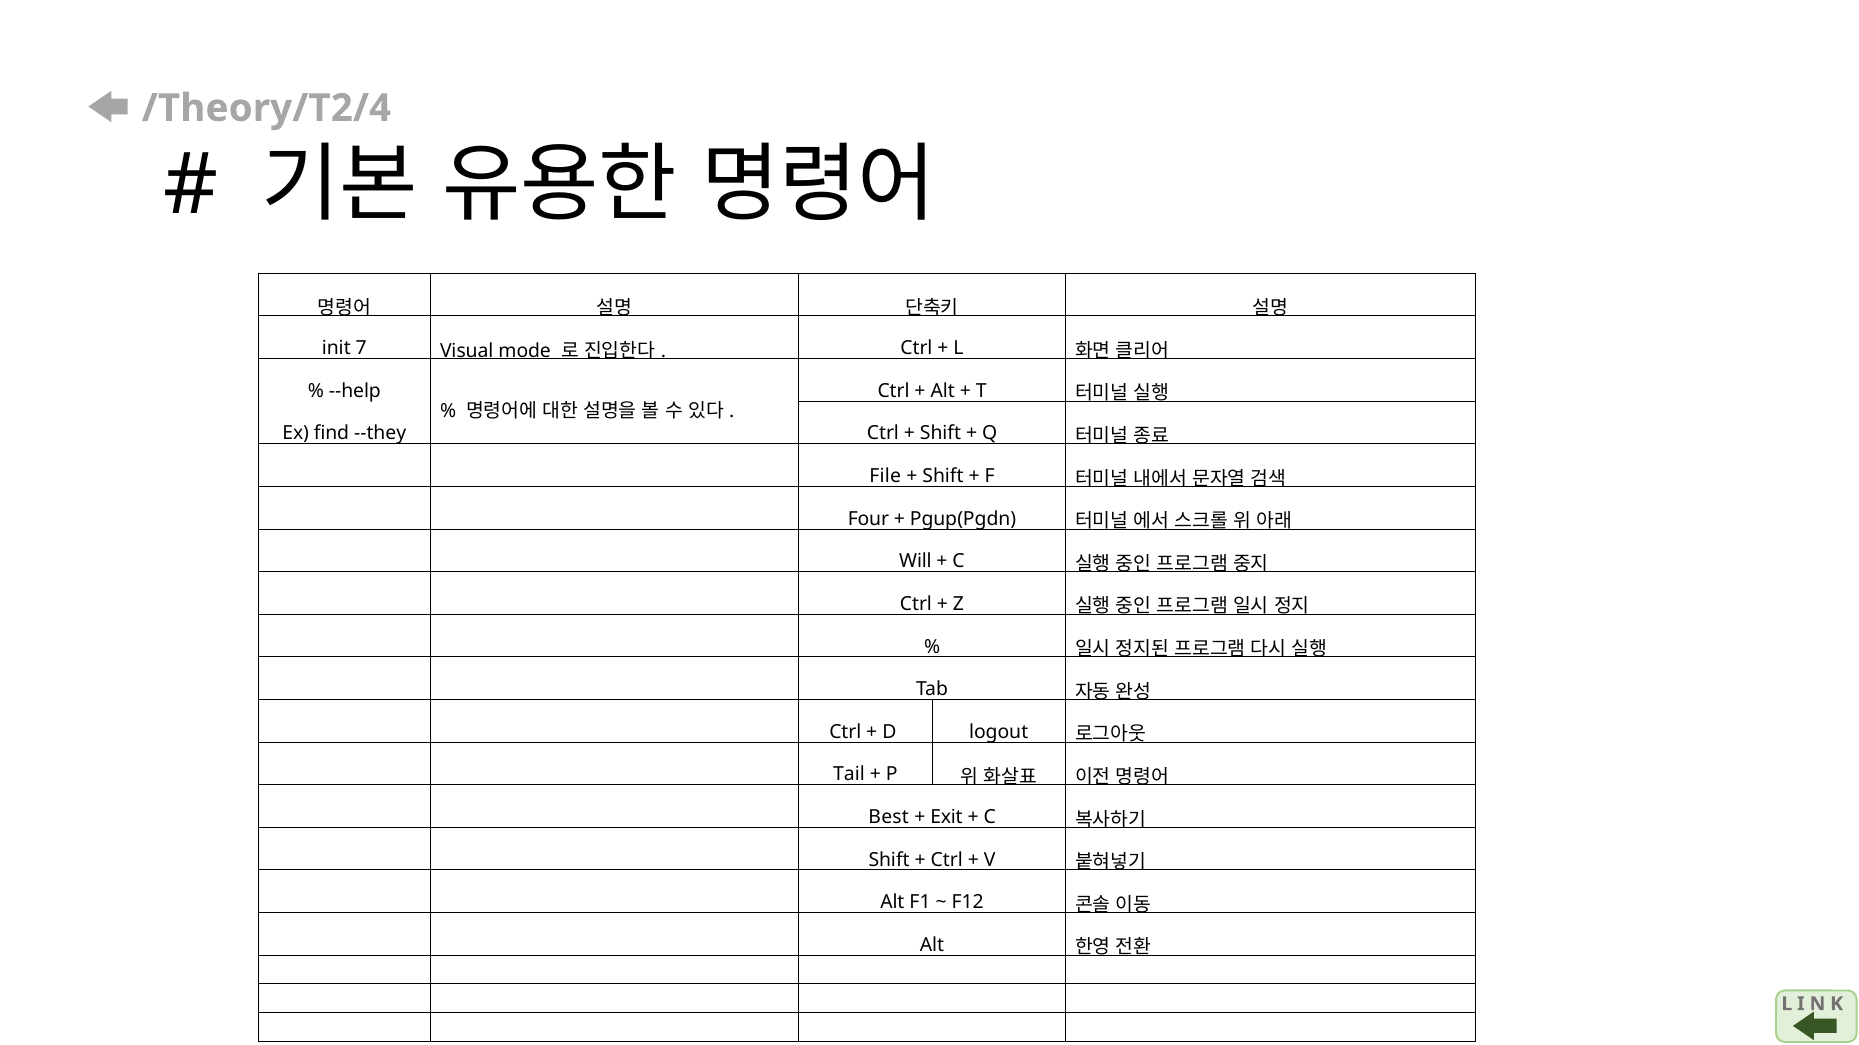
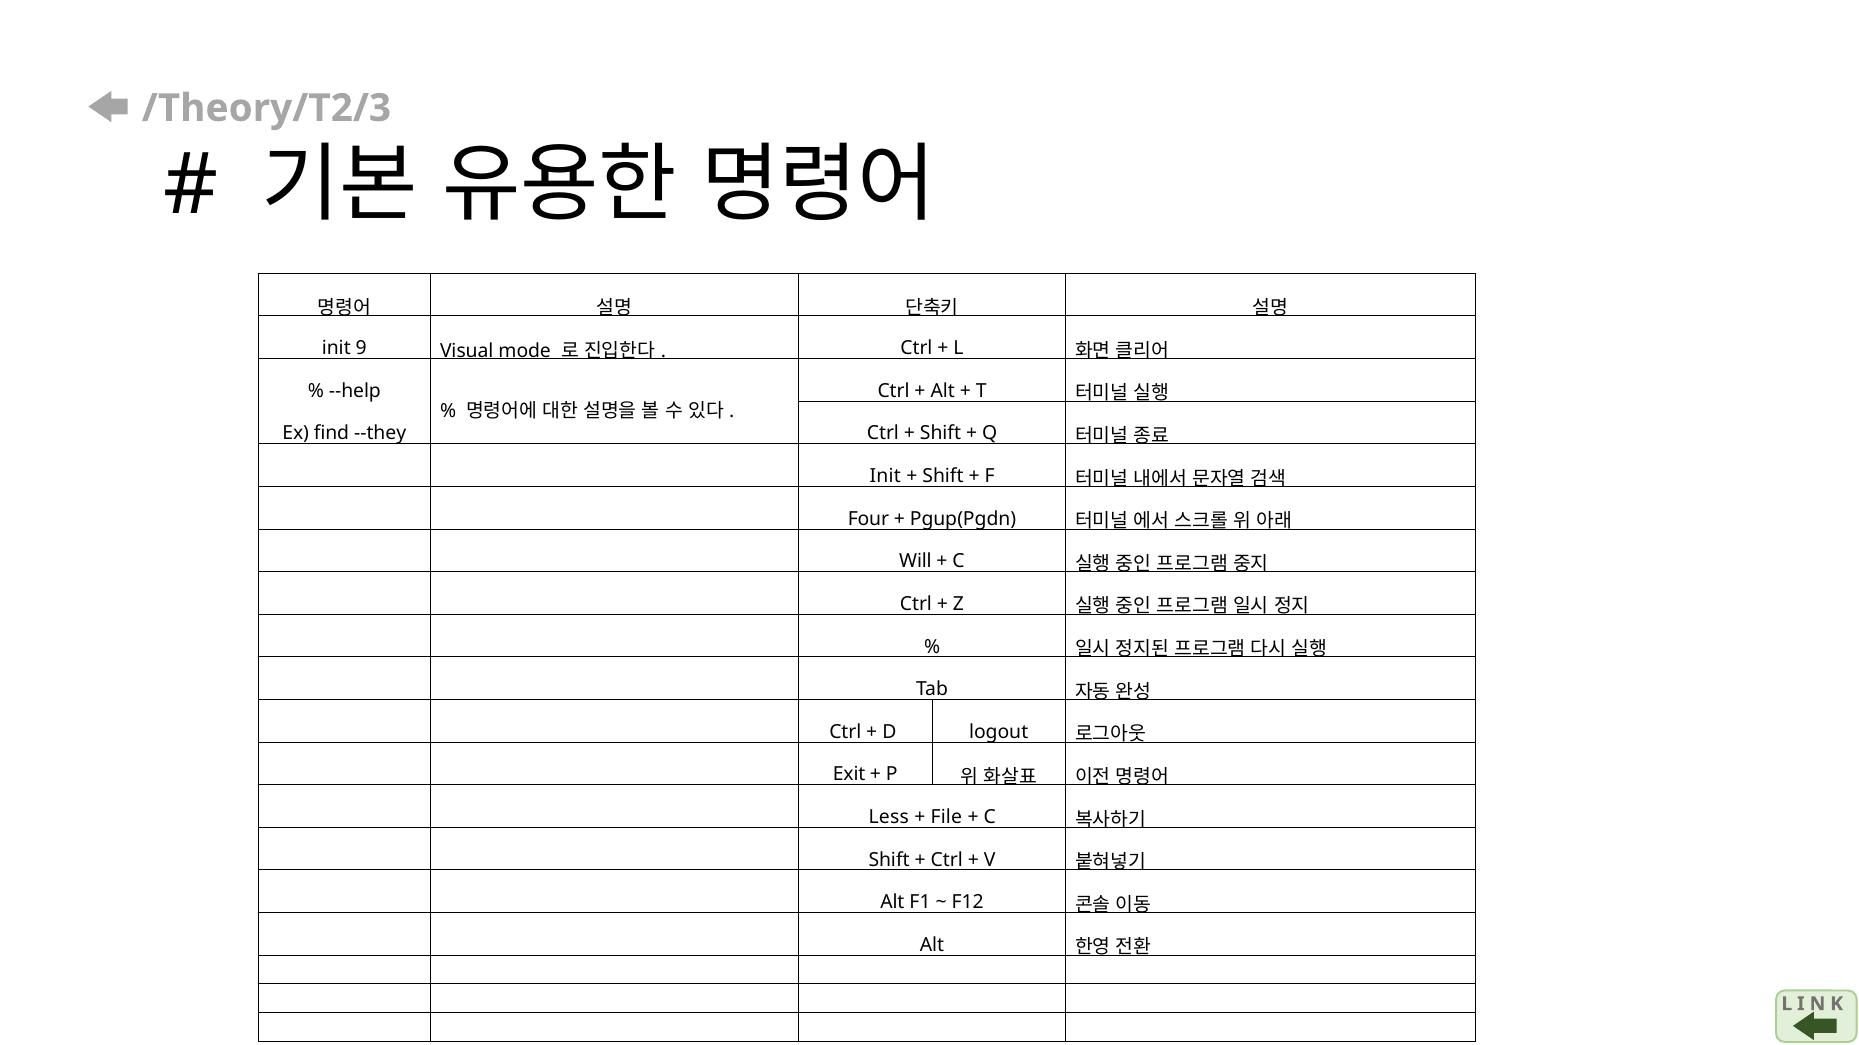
/Theory/T2/4: /Theory/T2/4 -> /Theory/T2/3
7: 7 -> 9
File at (885, 476): File -> Init
Tail: Tail -> Exit
Best: Best -> Less
Exit: Exit -> File
